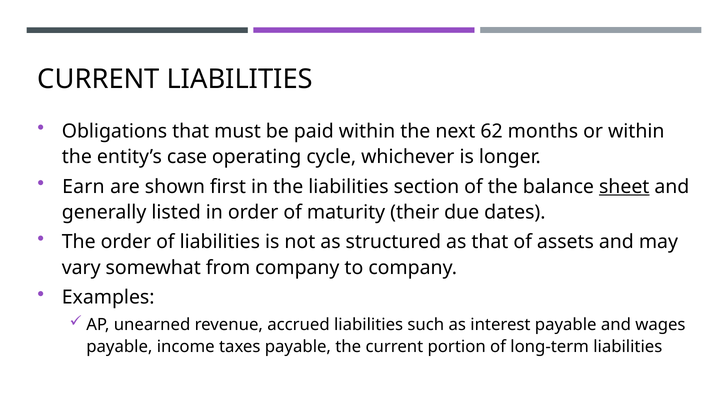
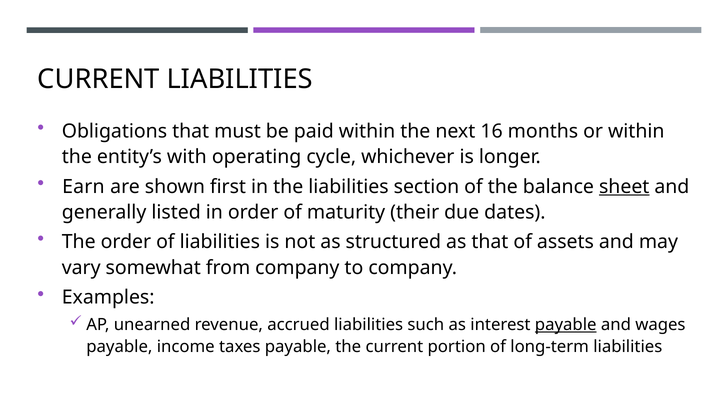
62: 62 -> 16
case: case -> with
payable at (566, 324) underline: none -> present
